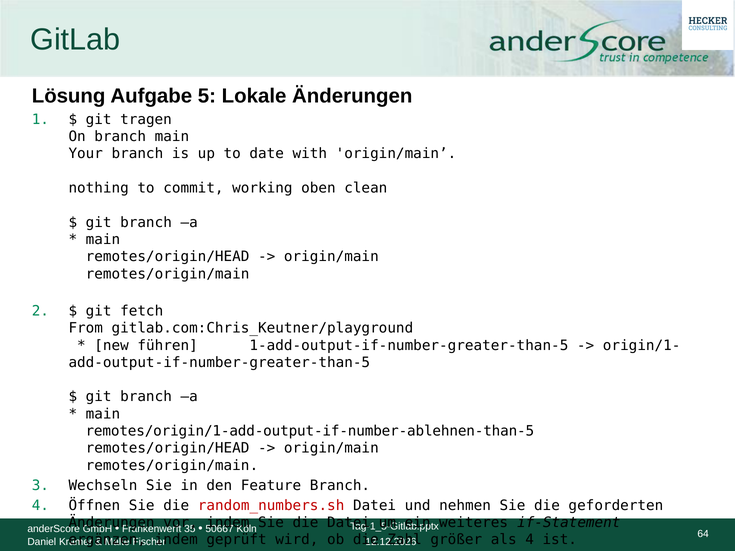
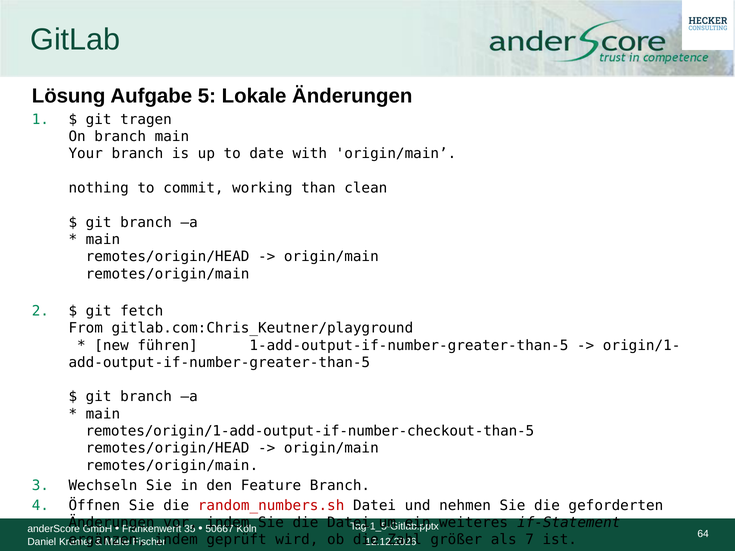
oben: oben -> than
remotes/origin/1-add-output-if-number-ablehnen-than-5: remotes/origin/1-add-output-if-number-ablehnen-than-5 -> remotes/origin/1-add-output-if-number-checkout-than-5
als 4: 4 -> 7
